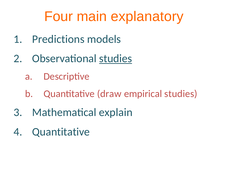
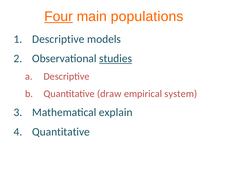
Four underline: none -> present
explanatory: explanatory -> populations
Predictions at (58, 39): Predictions -> Descriptive
empirical studies: studies -> system
